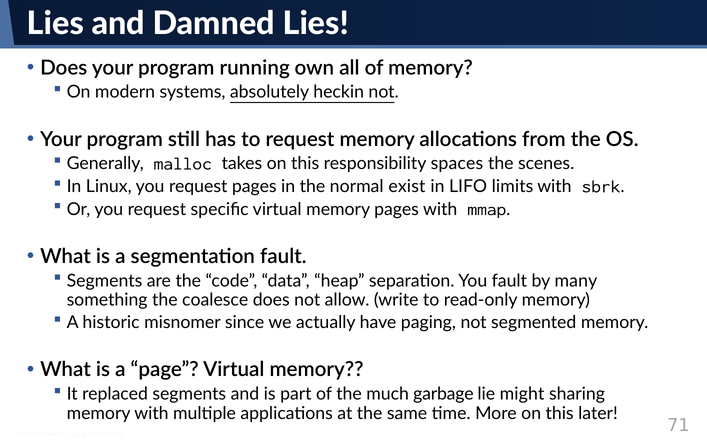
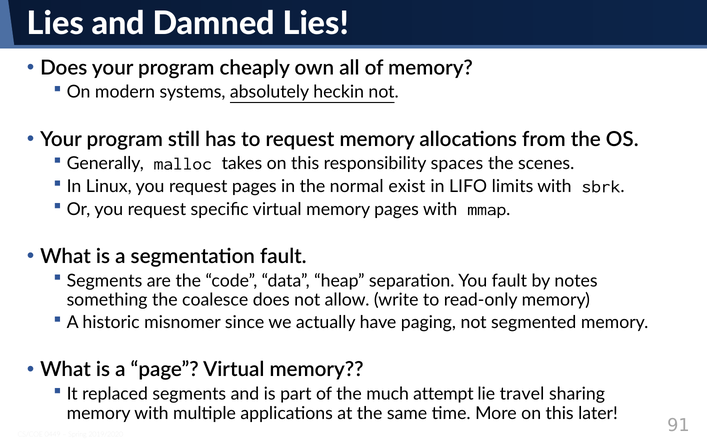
running: running -> cheaply
many: many -> notes
garbage: garbage -> attempt
might: might -> travel
71: 71 -> 91
